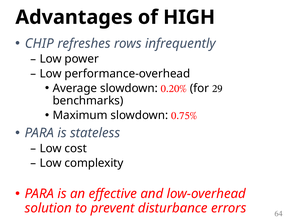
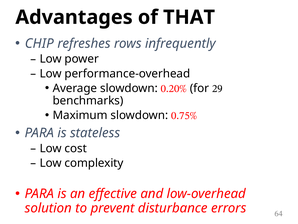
HIGH: HIGH -> THAT
